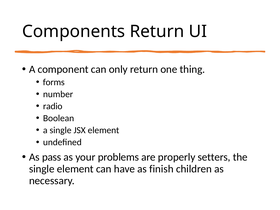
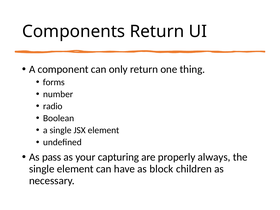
problems: problems -> capturing
setters: setters -> always
finish: finish -> block
